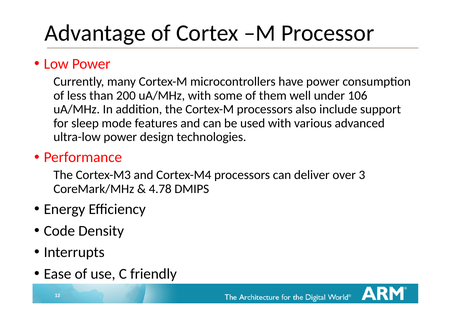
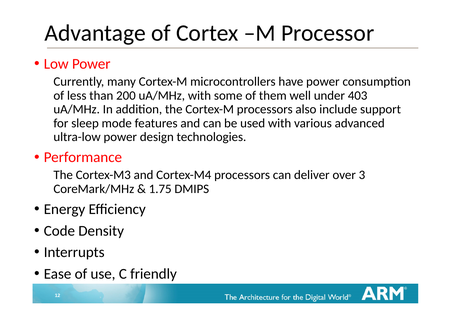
106: 106 -> 403
4.78: 4.78 -> 1.75
